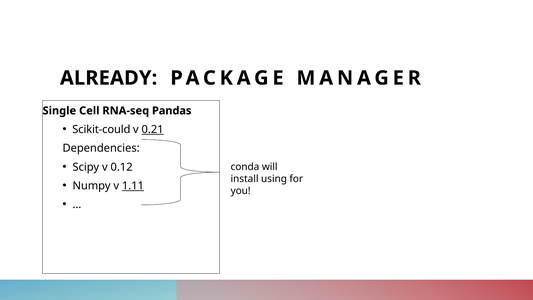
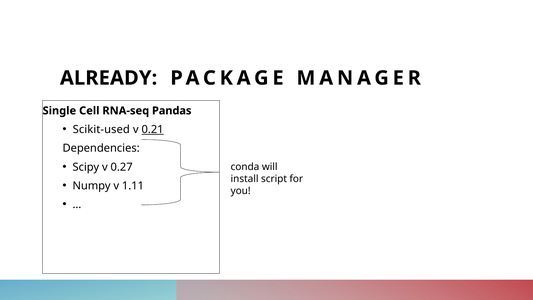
Scikit-could: Scikit-could -> Scikit-used
0.12: 0.12 -> 0.27
using: using -> script
1.11 underline: present -> none
